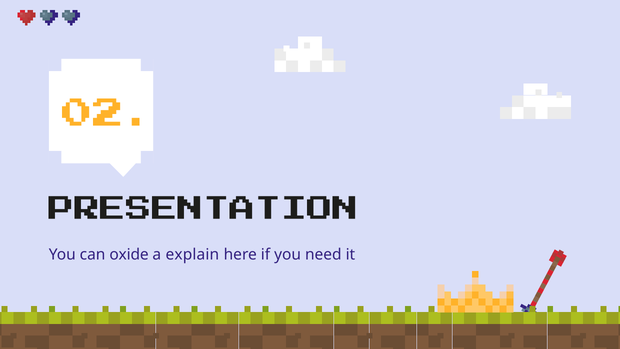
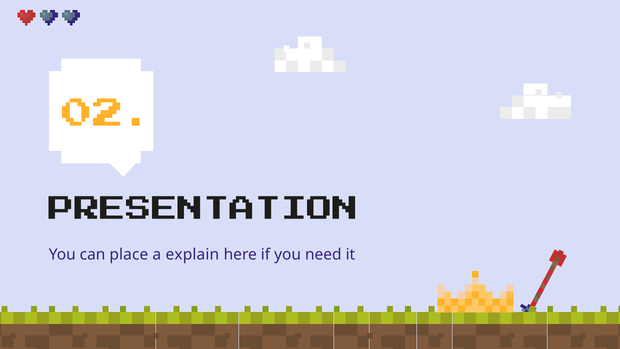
oxide: oxide -> place
